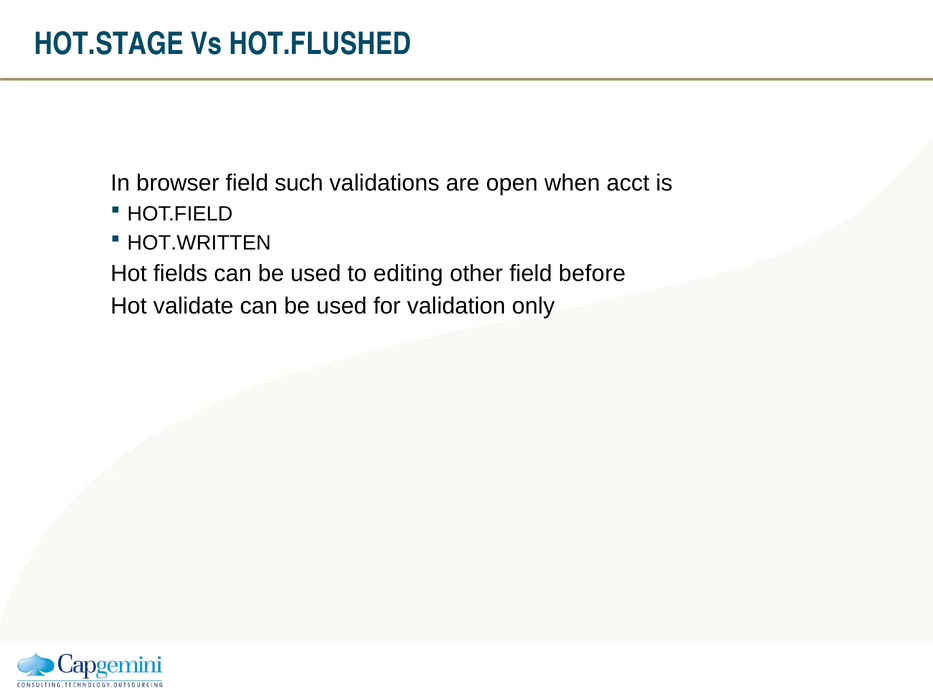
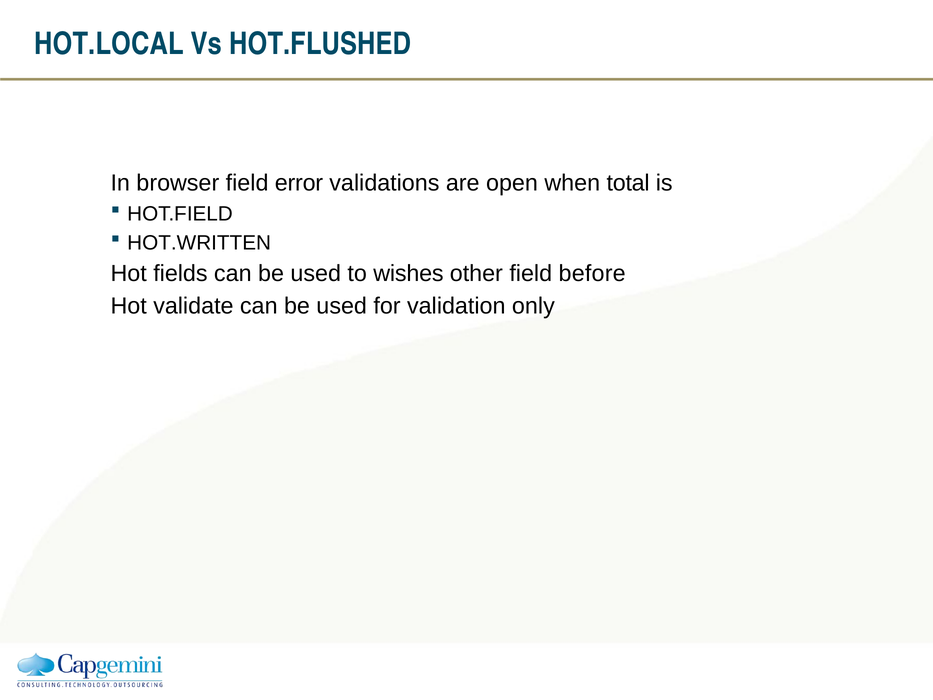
HOT.STAGE: HOT.STAGE -> HOT.LOCAL
such: such -> error
acct: acct -> total
editing: editing -> wishes
